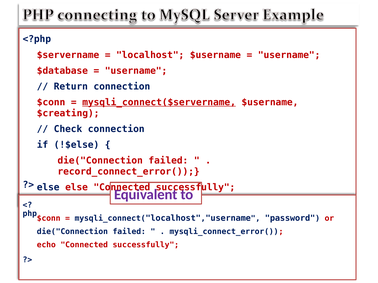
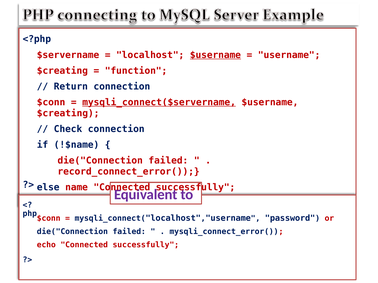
$username at (215, 55) underline: none -> present
$database at (62, 71): $database -> $creating
username at (136, 71): username -> function
!$else: !$else -> !$name
else else: else -> name
